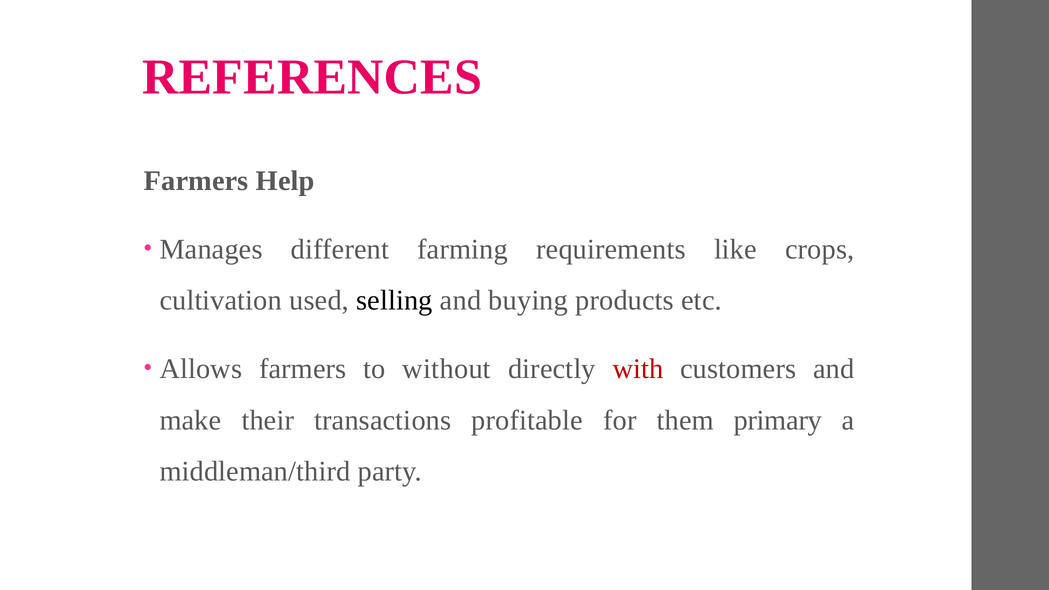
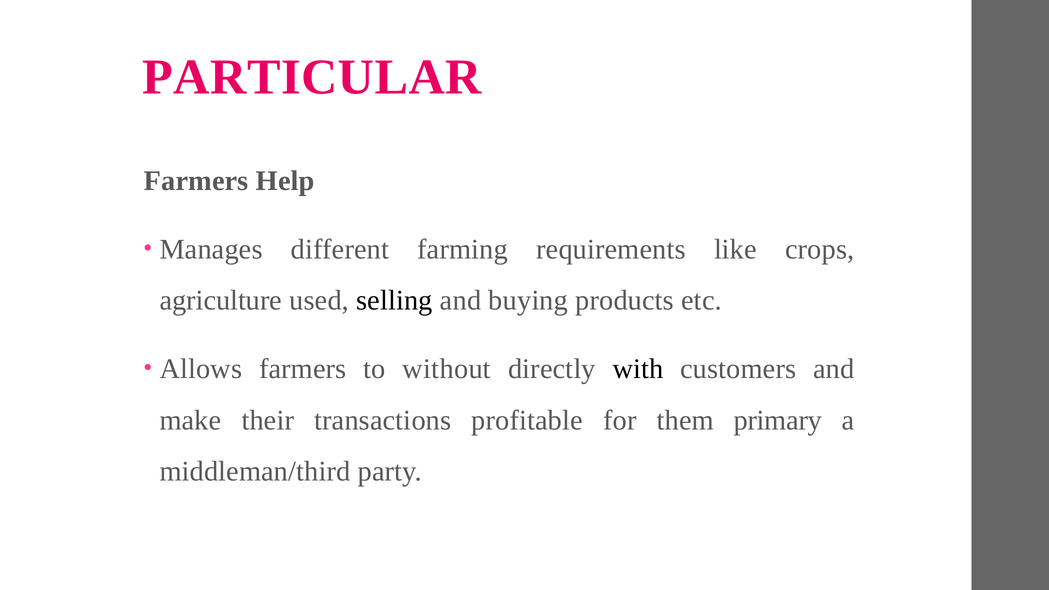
REFERENCES: REFERENCES -> PARTICULAR
cultivation: cultivation -> agriculture
with colour: red -> black
